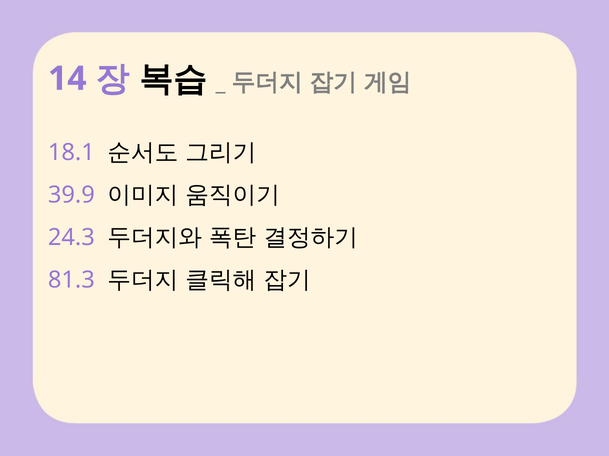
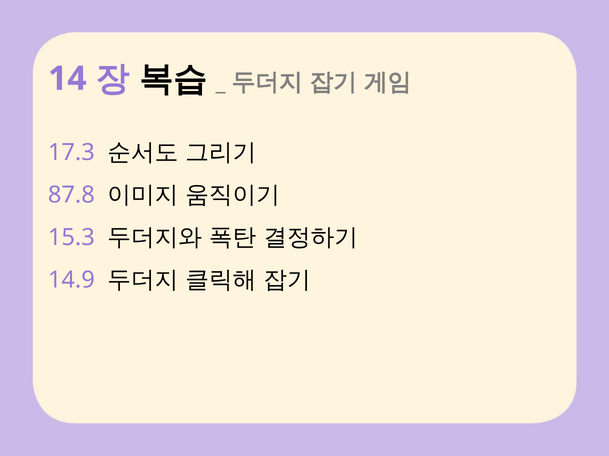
18.1: 18.1 -> 17.3
39.9: 39.9 -> 87.8
24.3: 24.3 -> 15.3
81.3: 81.3 -> 14.9
